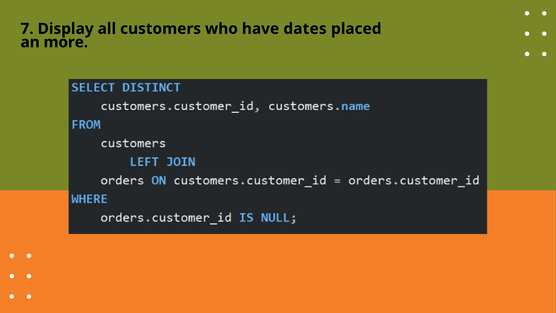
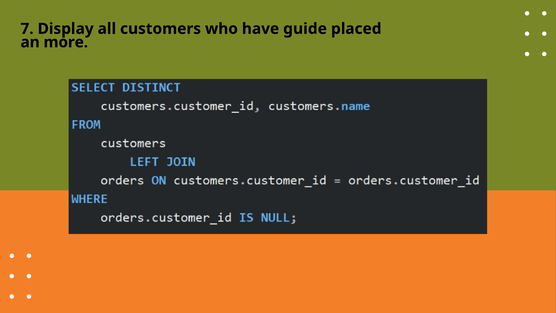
dates: dates -> guide
